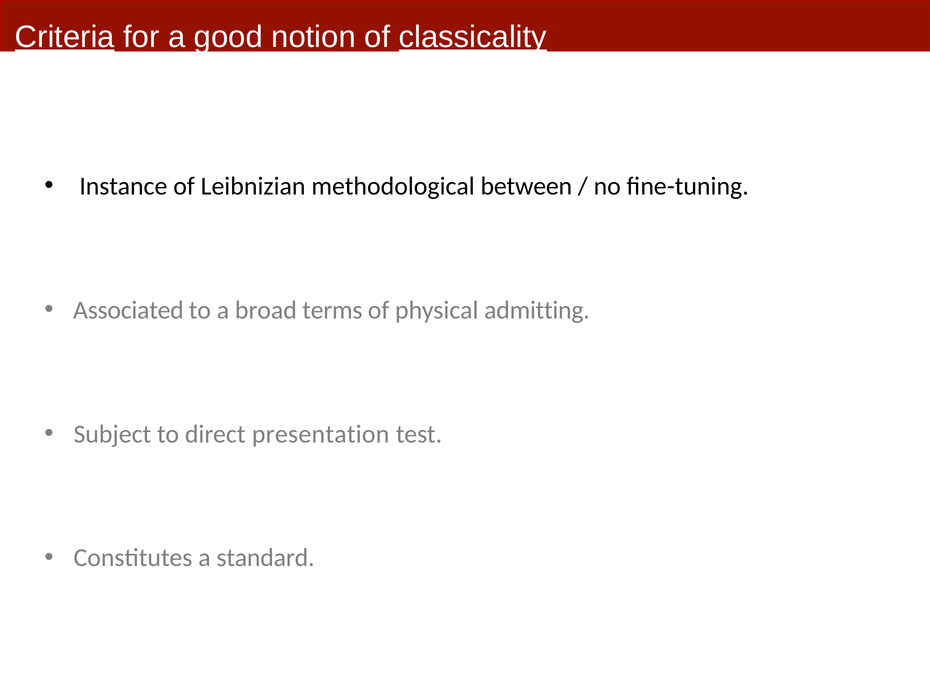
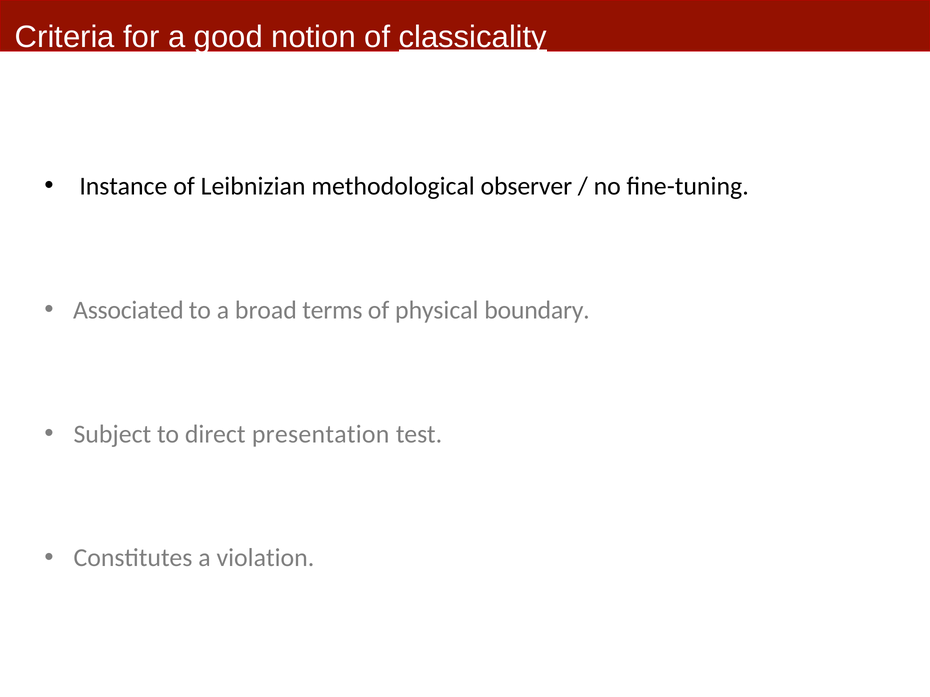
Criteria underline: present -> none
between: between -> observer
admitting: admitting -> boundary
standard: standard -> violation
